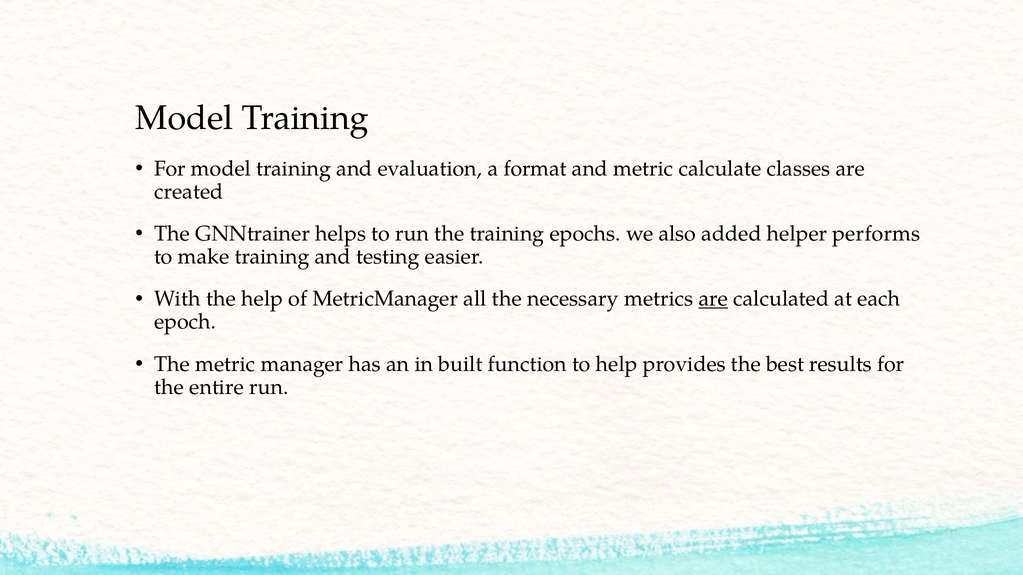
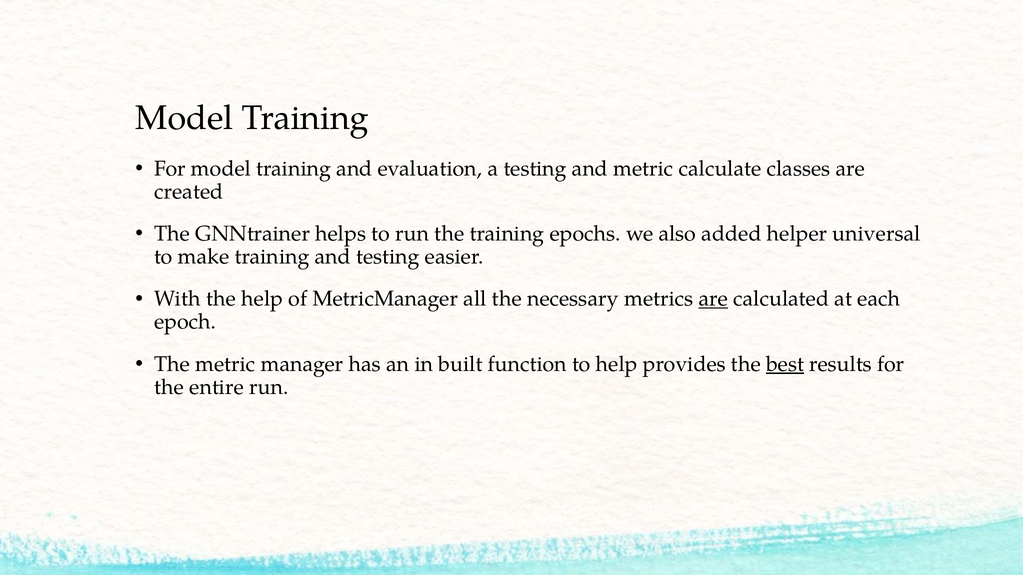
a format: format -> testing
performs: performs -> universal
best underline: none -> present
